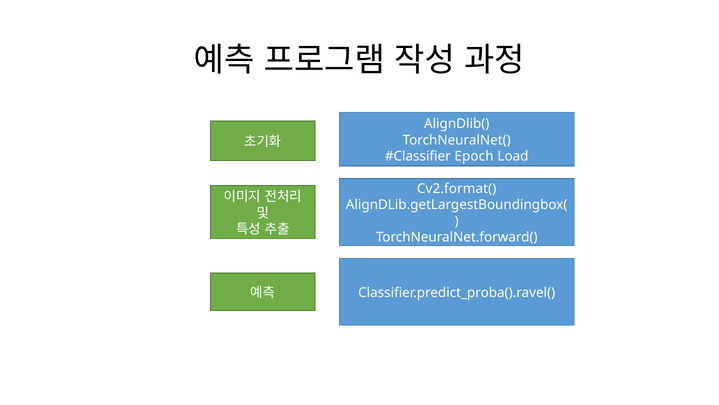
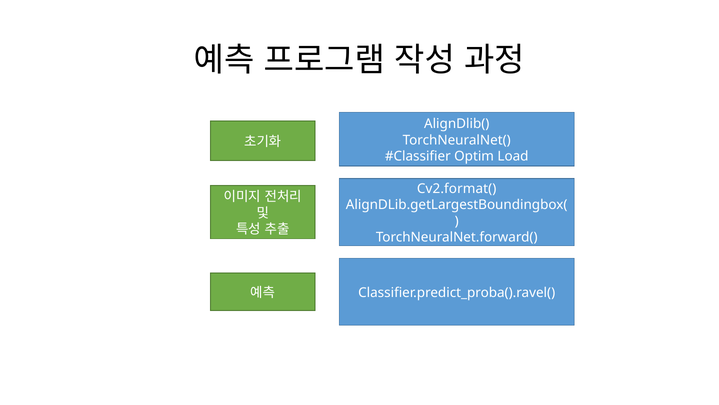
Epoch: Epoch -> Optim
